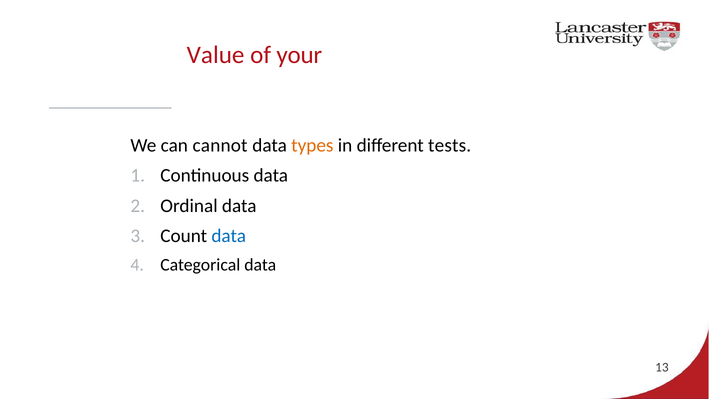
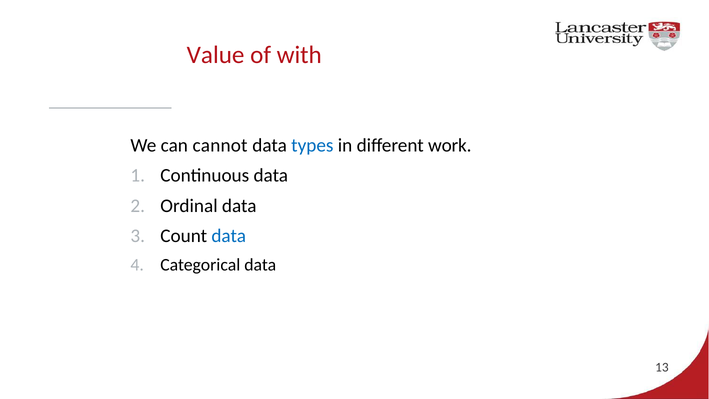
your: your -> with
types colour: orange -> blue
tests: tests -> work
